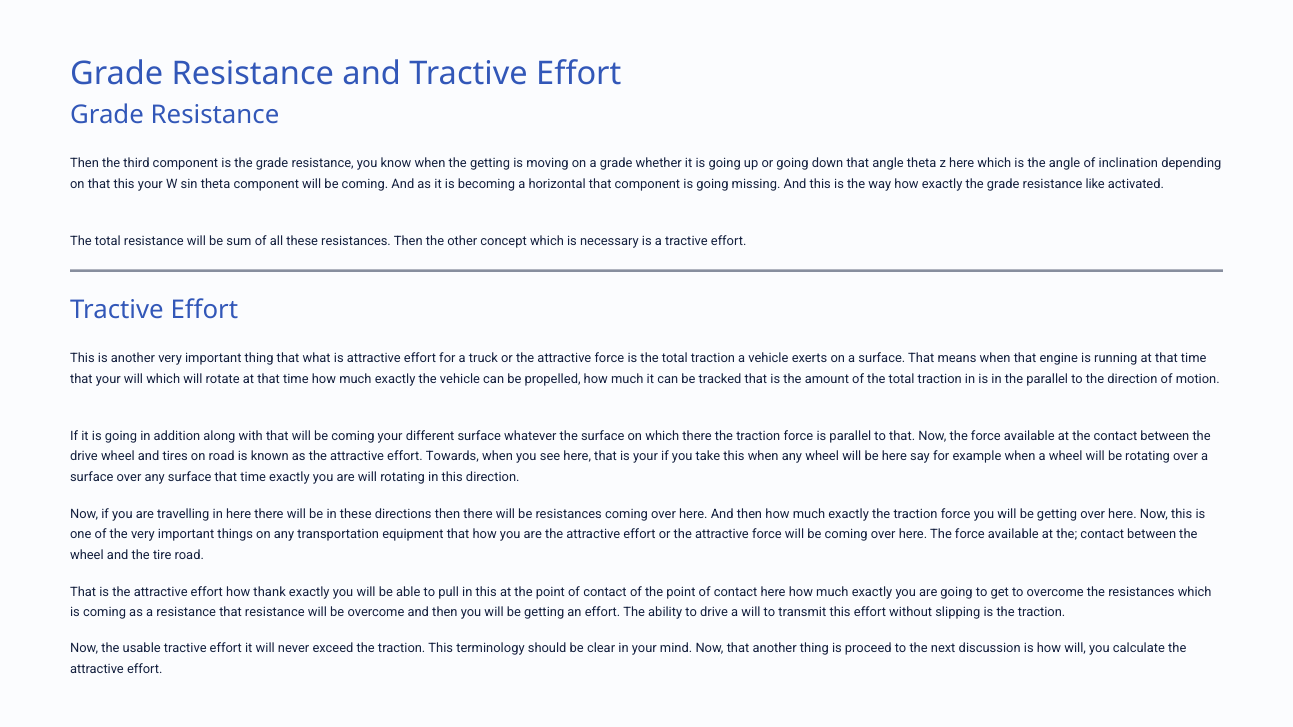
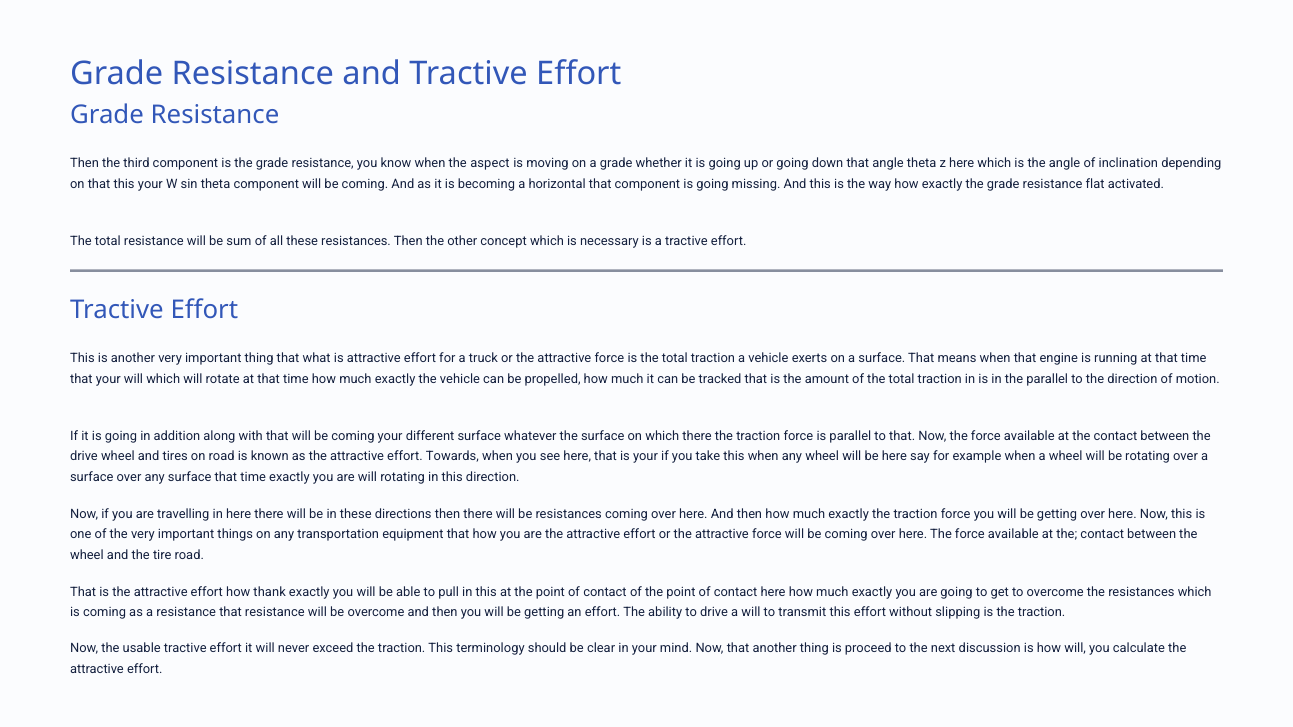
the getting: getting -> aspect
like: like -> flat
